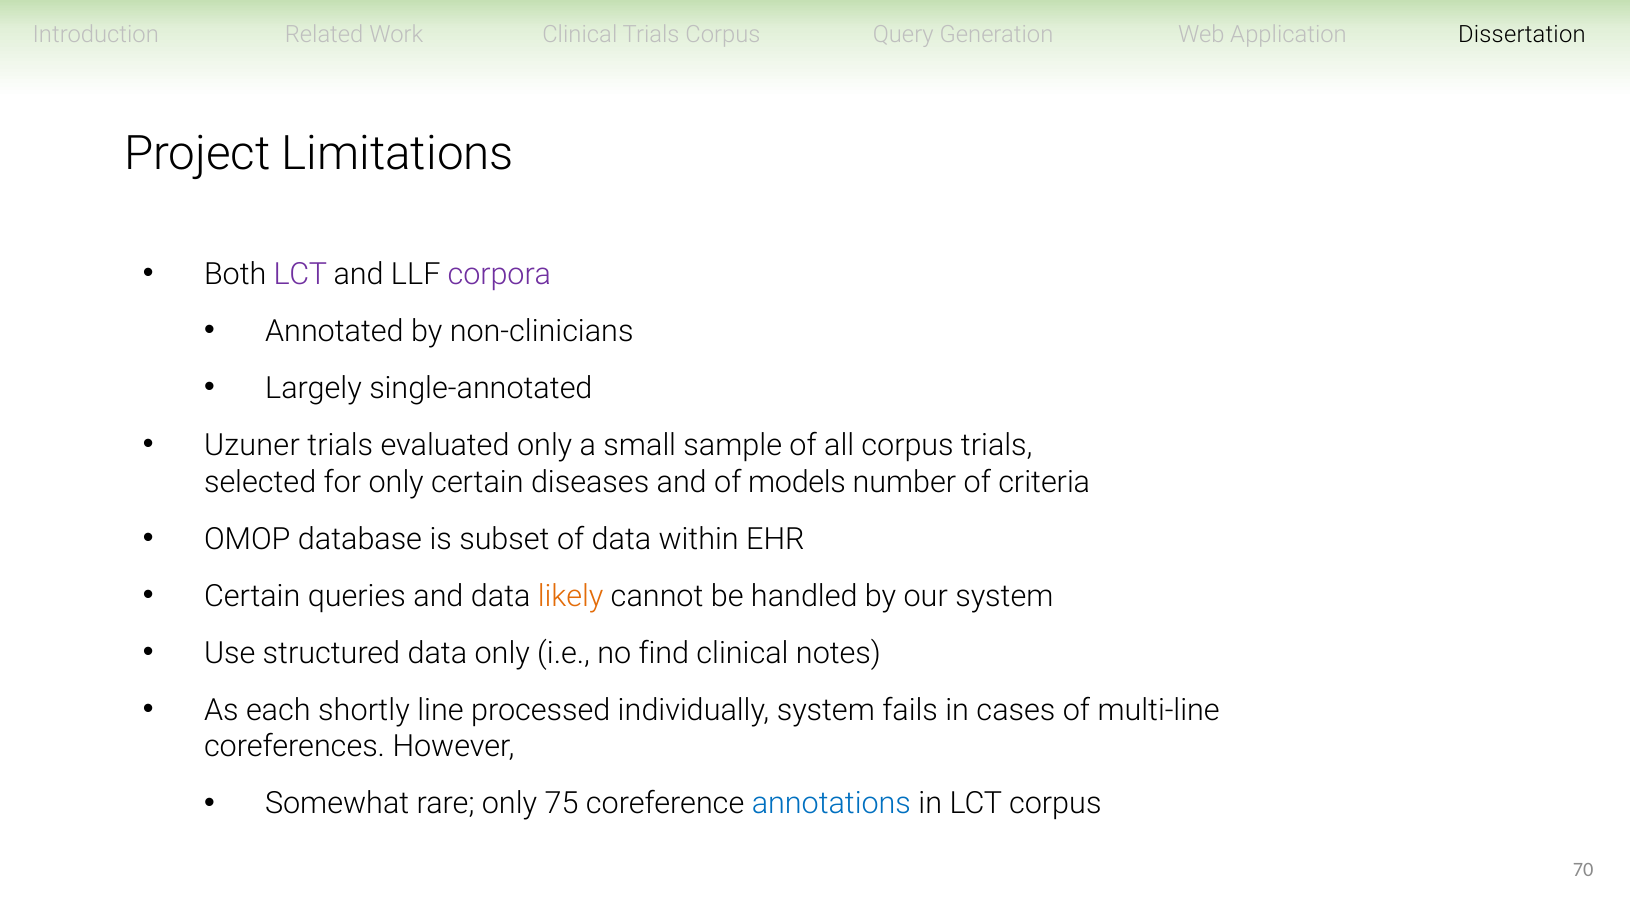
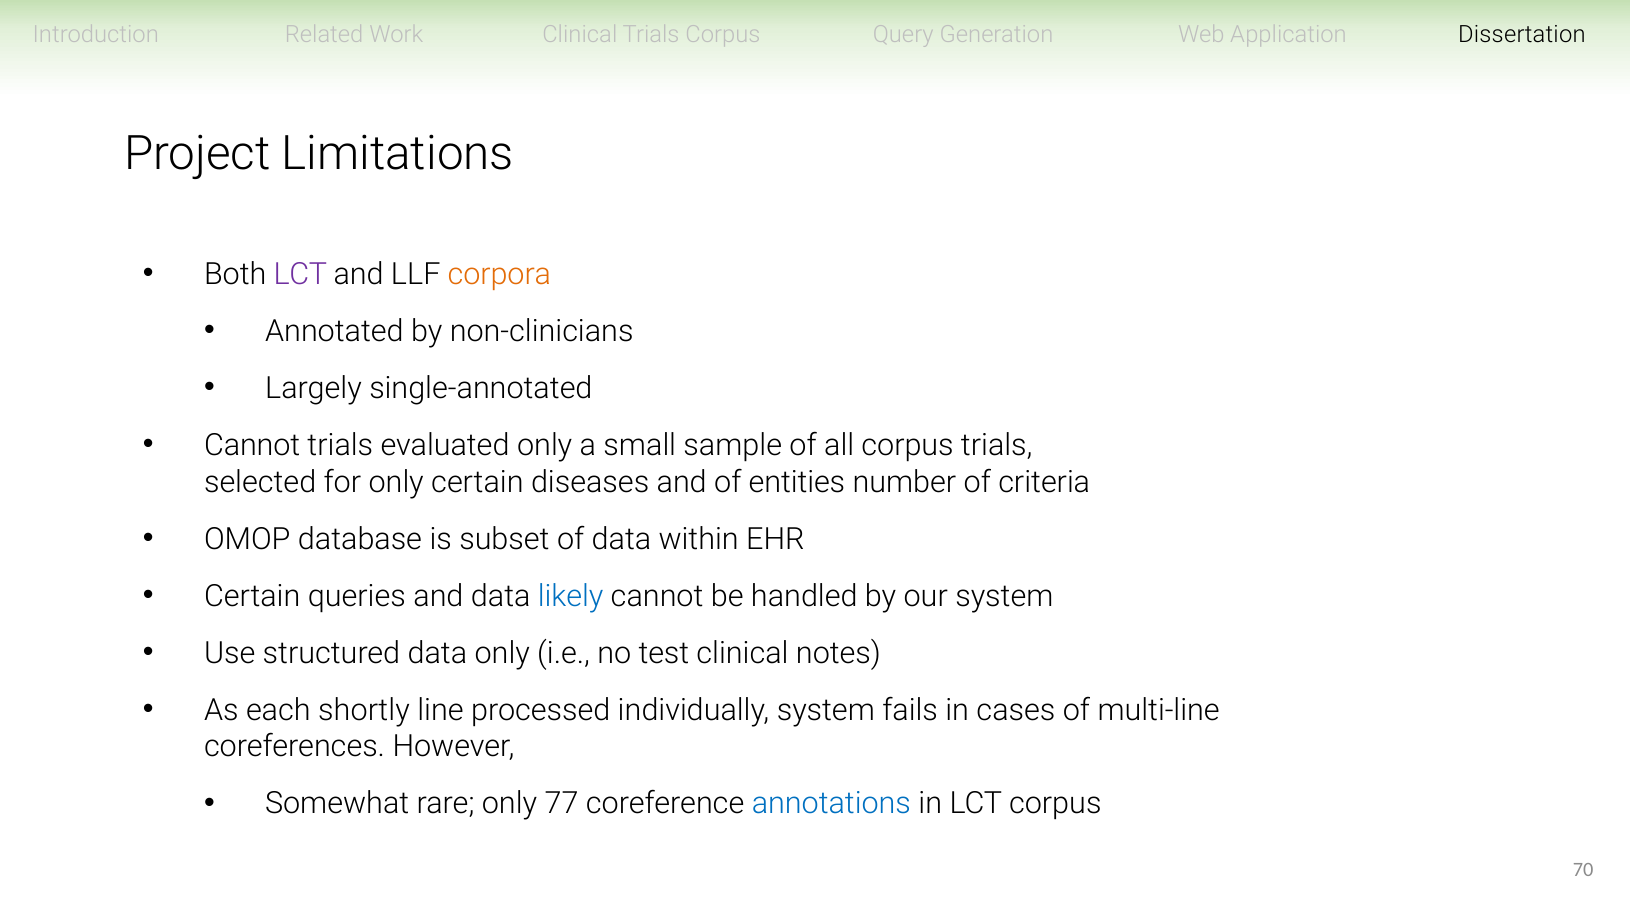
corpora colour: purple -> orange
Uzuner at (252, 445): Uzuner -> Cannot
models: models -> entities
likely colour: orange -> blue
find: find -> test
75: 75 -> 77
